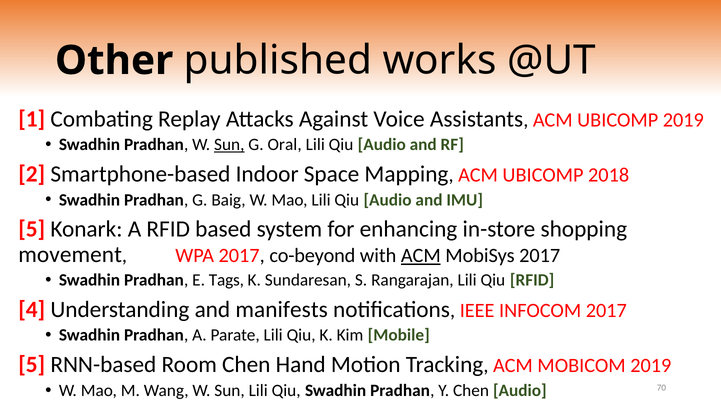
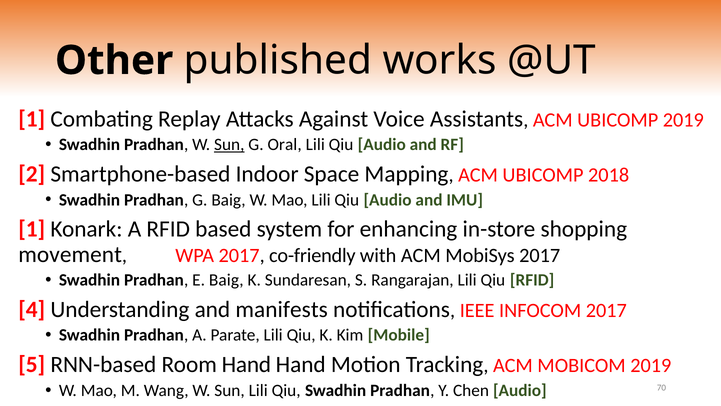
5 at (32, 229): 5 -> 1
co-beyond: co-beyond -> co-friendly
ACM at (421, 255) underline: present -> none
E Tags: Tags -> Baig
Room Chen: Chen -> Hand
